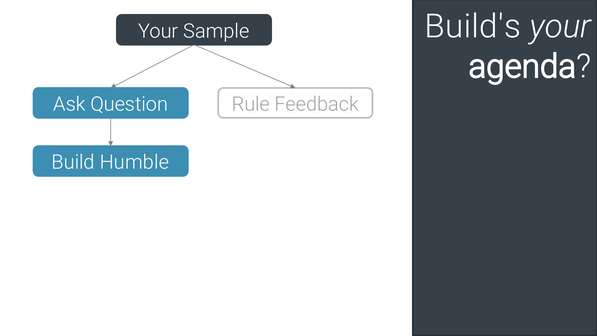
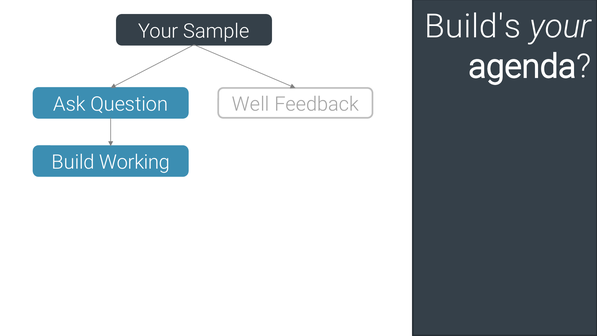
Rule: Rule -> Well
Humble: Humble -> Working
